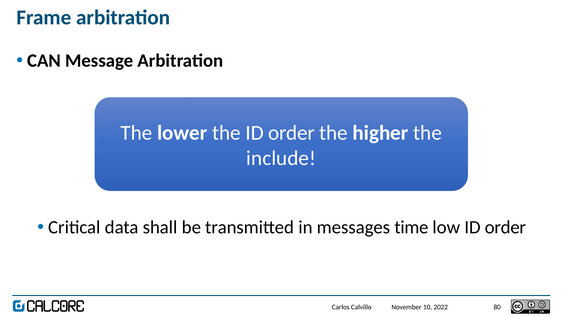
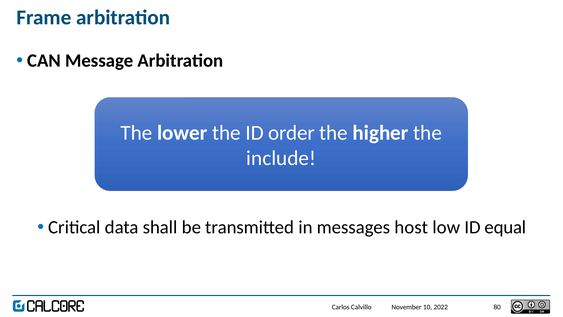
time: time -> host
low ID order: order -> equal
